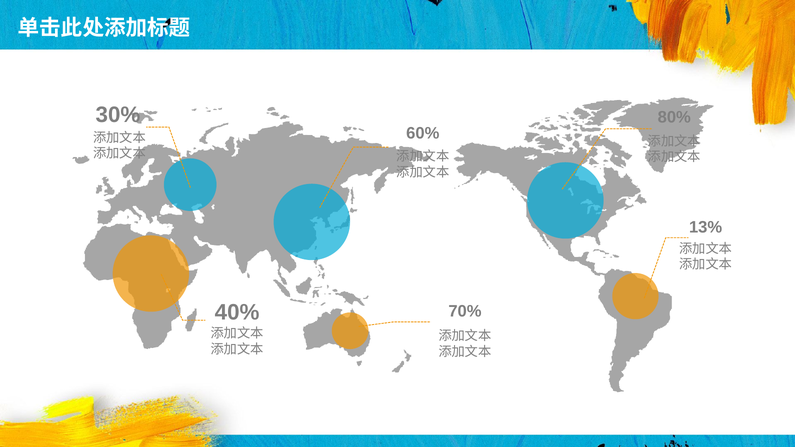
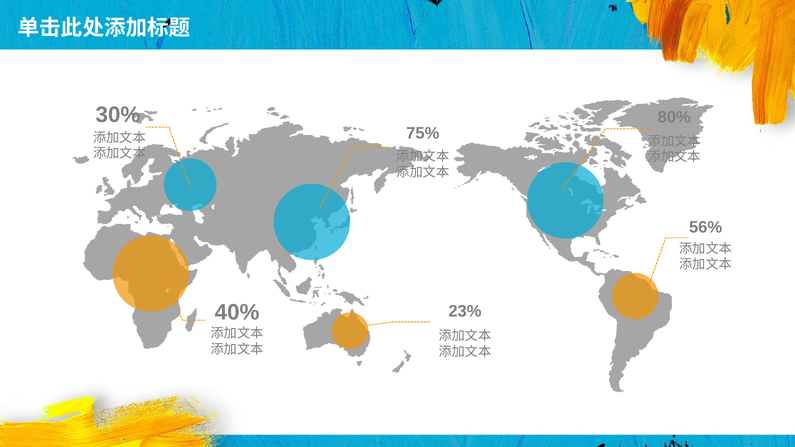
60%: 60% -> 75%
13%: 13% -> 56%
70%: 70% -> 23%
